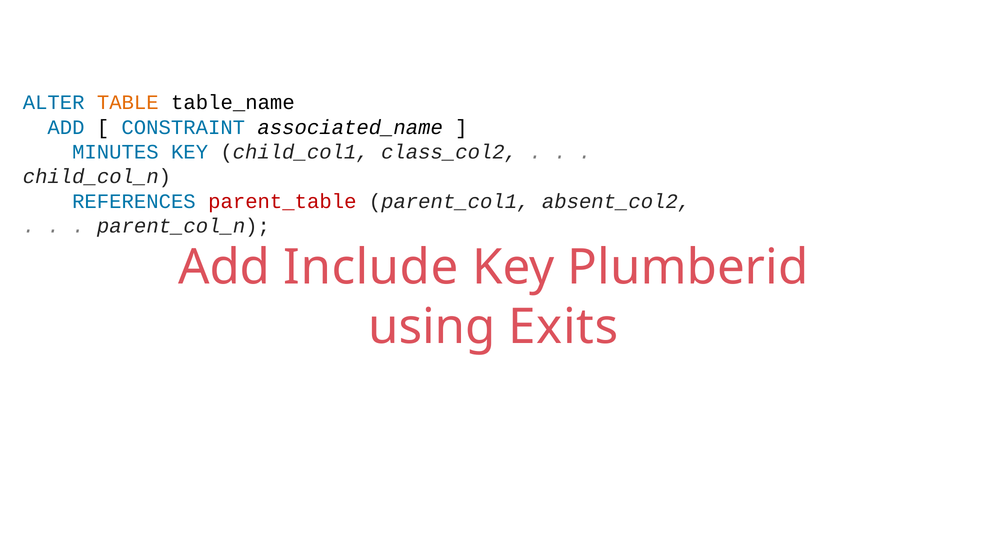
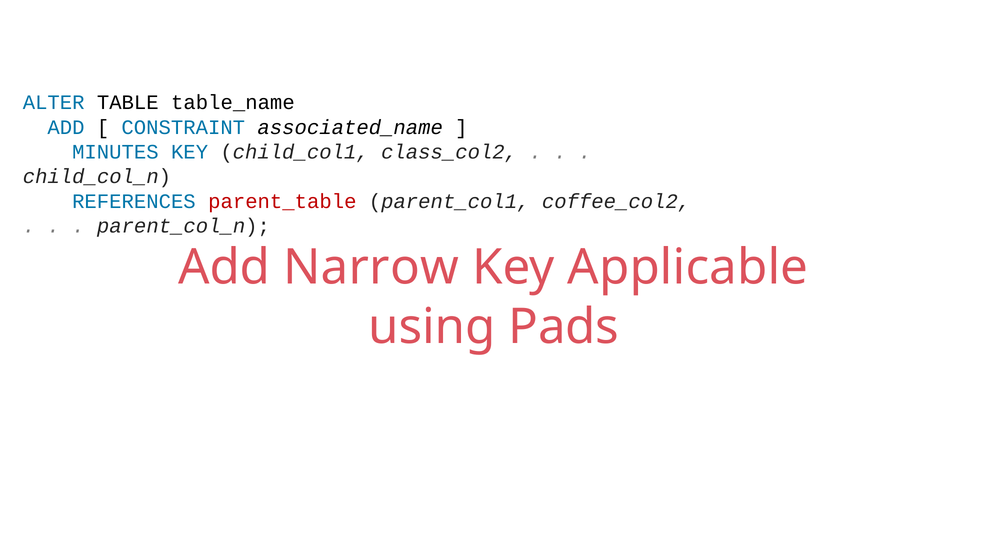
TABLE colour: orange -> black
absent_col2: absent_col2 -> coffee_col2
Include: Include -> Narrow
Plumberid: Plumberid -> Applicable
Exits: Exits -> Pads
